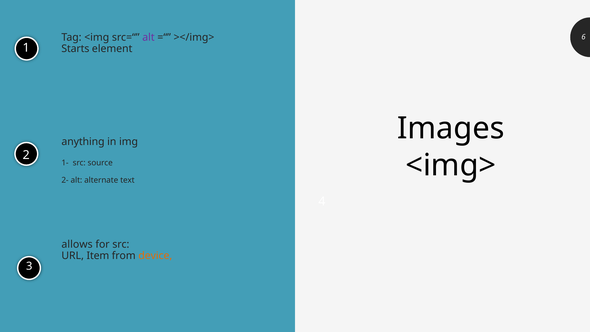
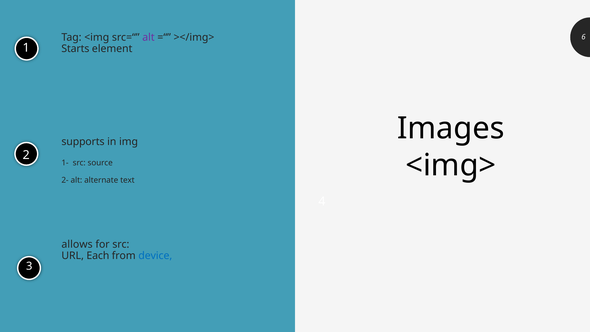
anything: anything -> supports
Item: Item -> Each
device colour: orange -> blue
